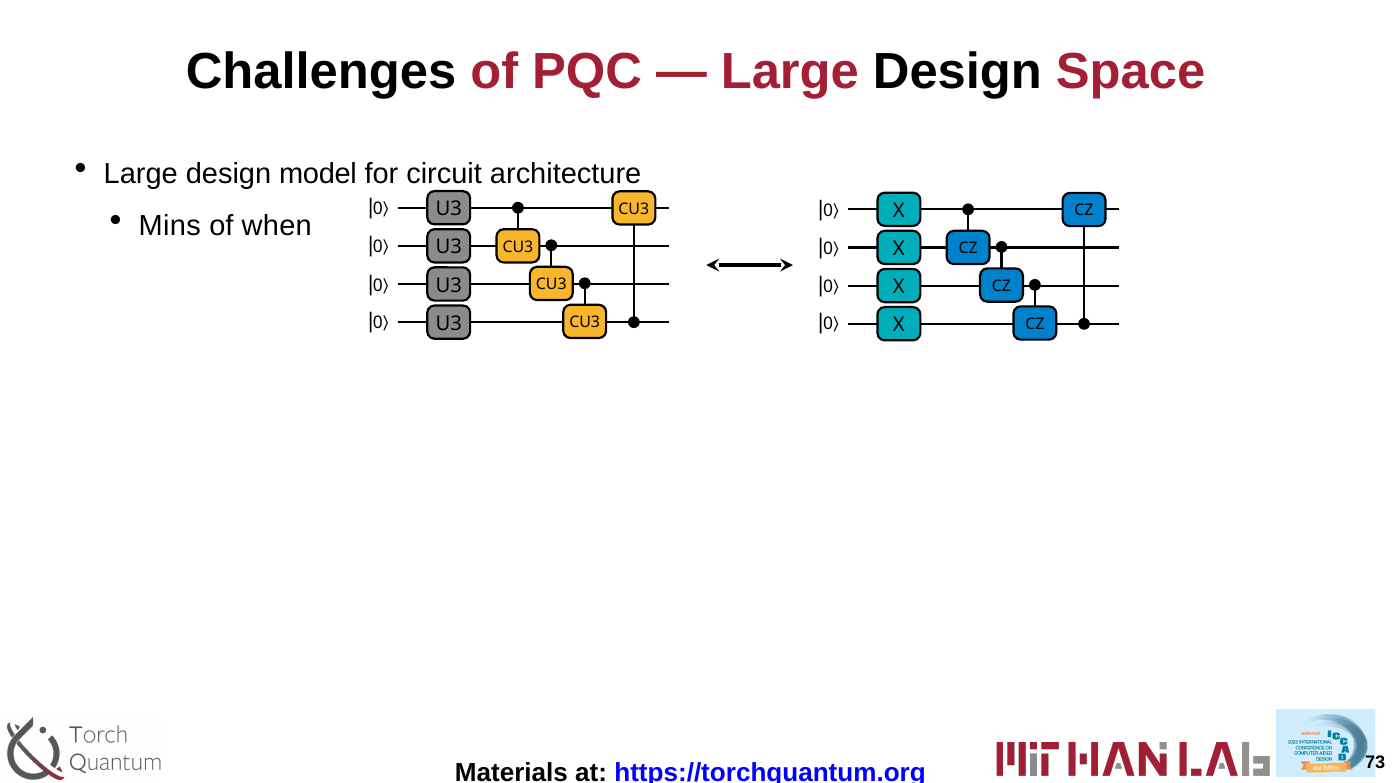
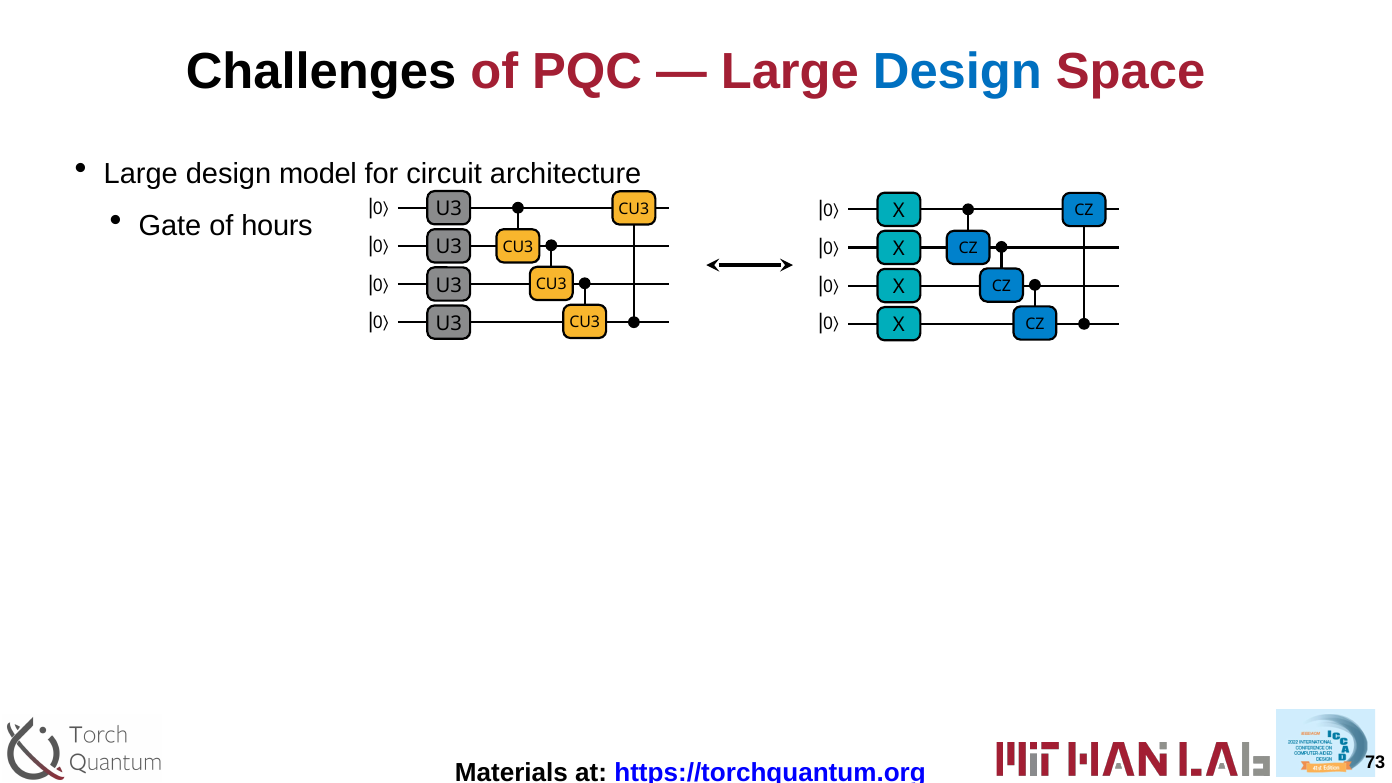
Design at (957, 71) colour: black -> blue
Mins: Mins -> Gate
when: when -> hours
